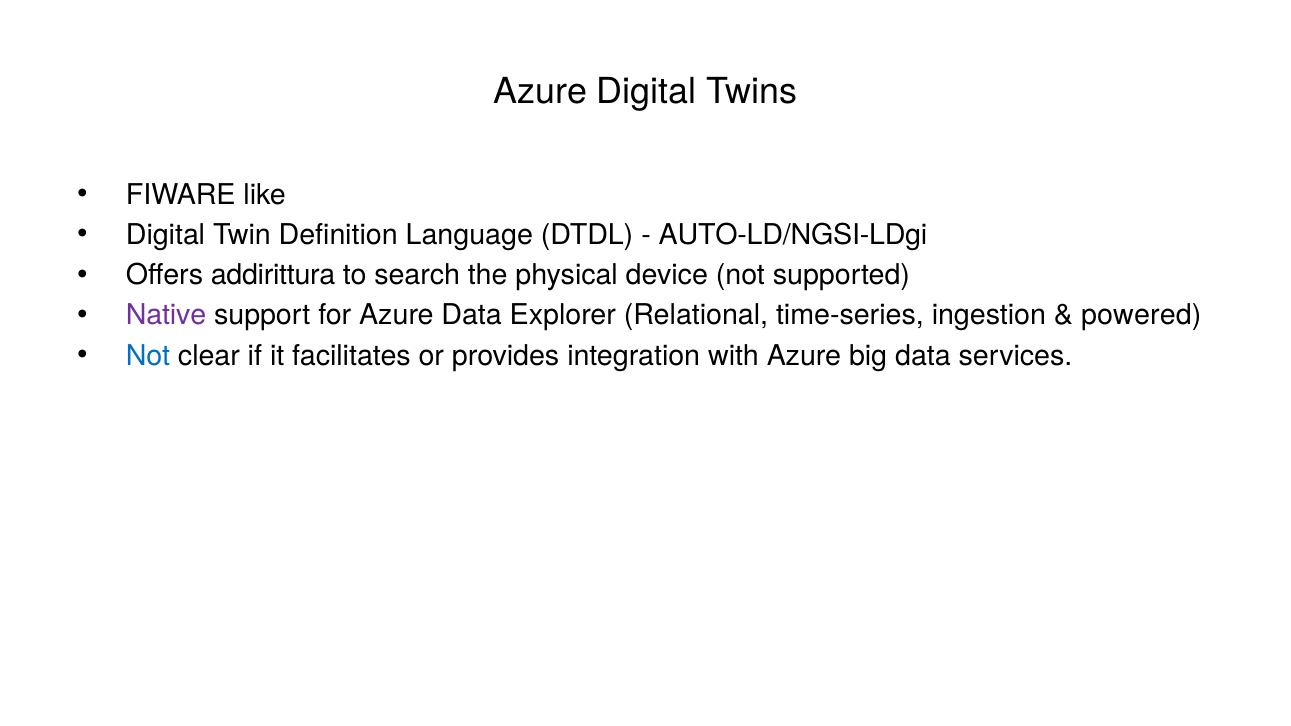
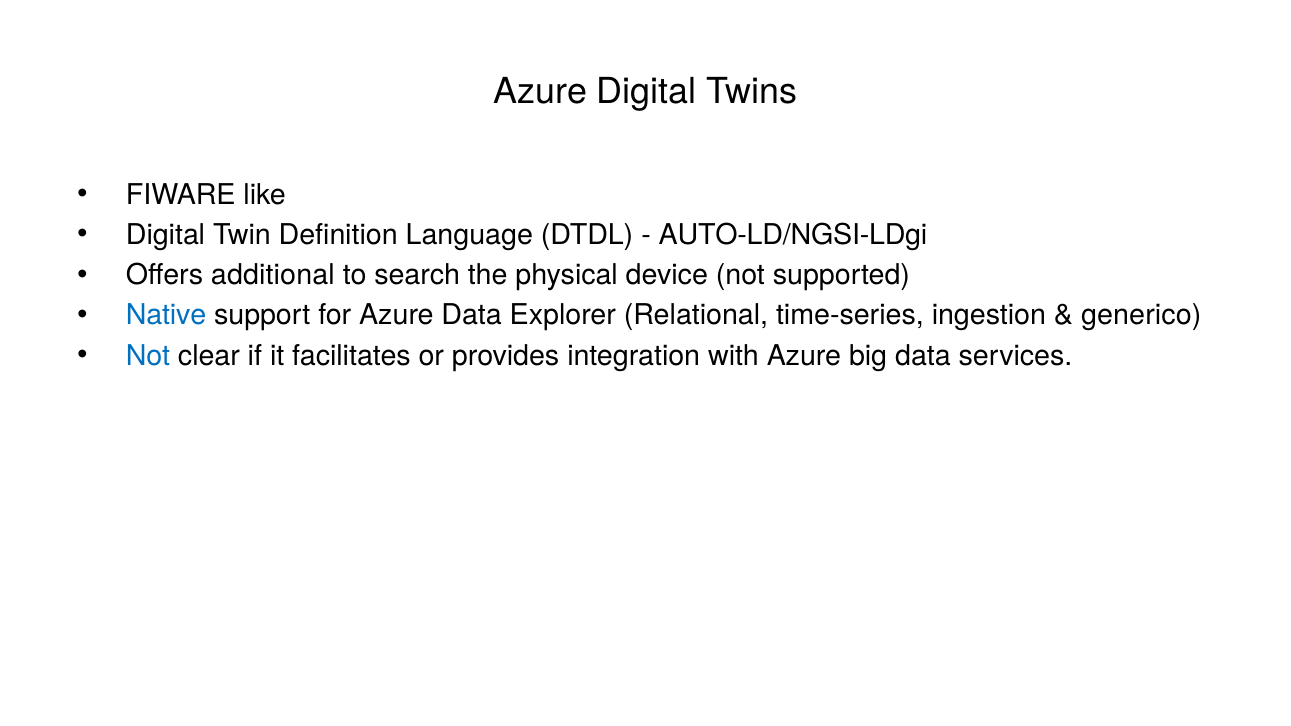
addirittura: addirittura -> additional
Native colour: purple -> blue
powered: powered -> generico
